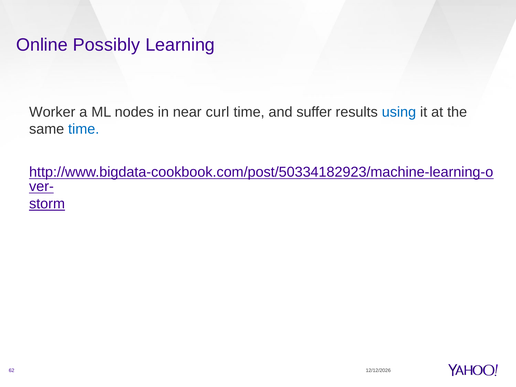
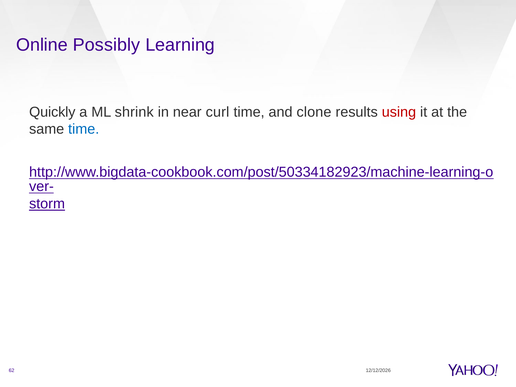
Worker: Worker -> Quickly
nodes: nodes -> shrink
suffer: suffer -> clone
using colour: blue -> red
